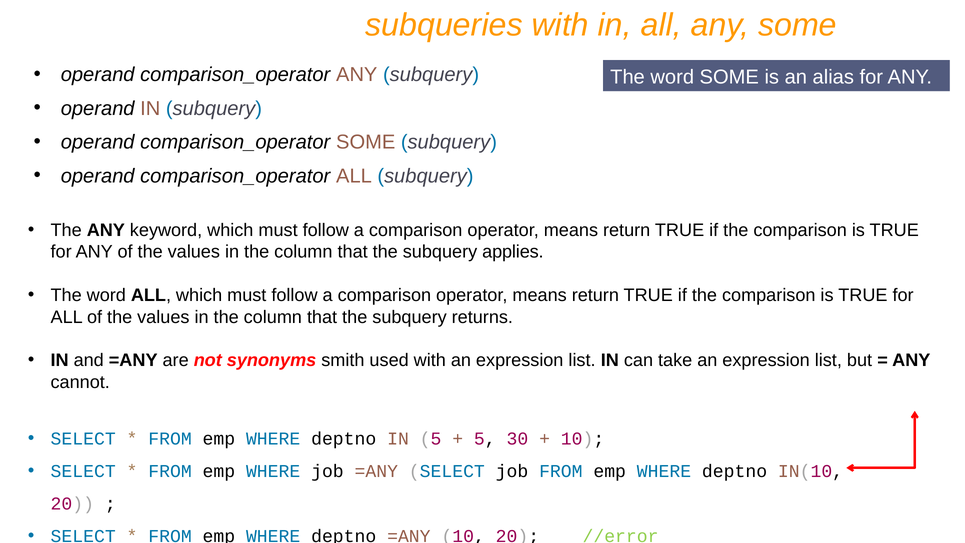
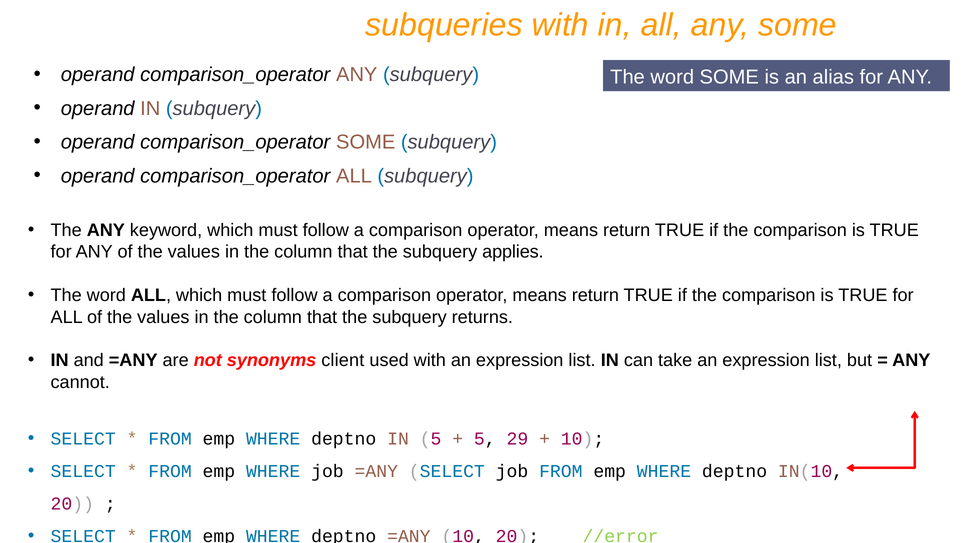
smith: smith -> client
30: 30 -> 29
